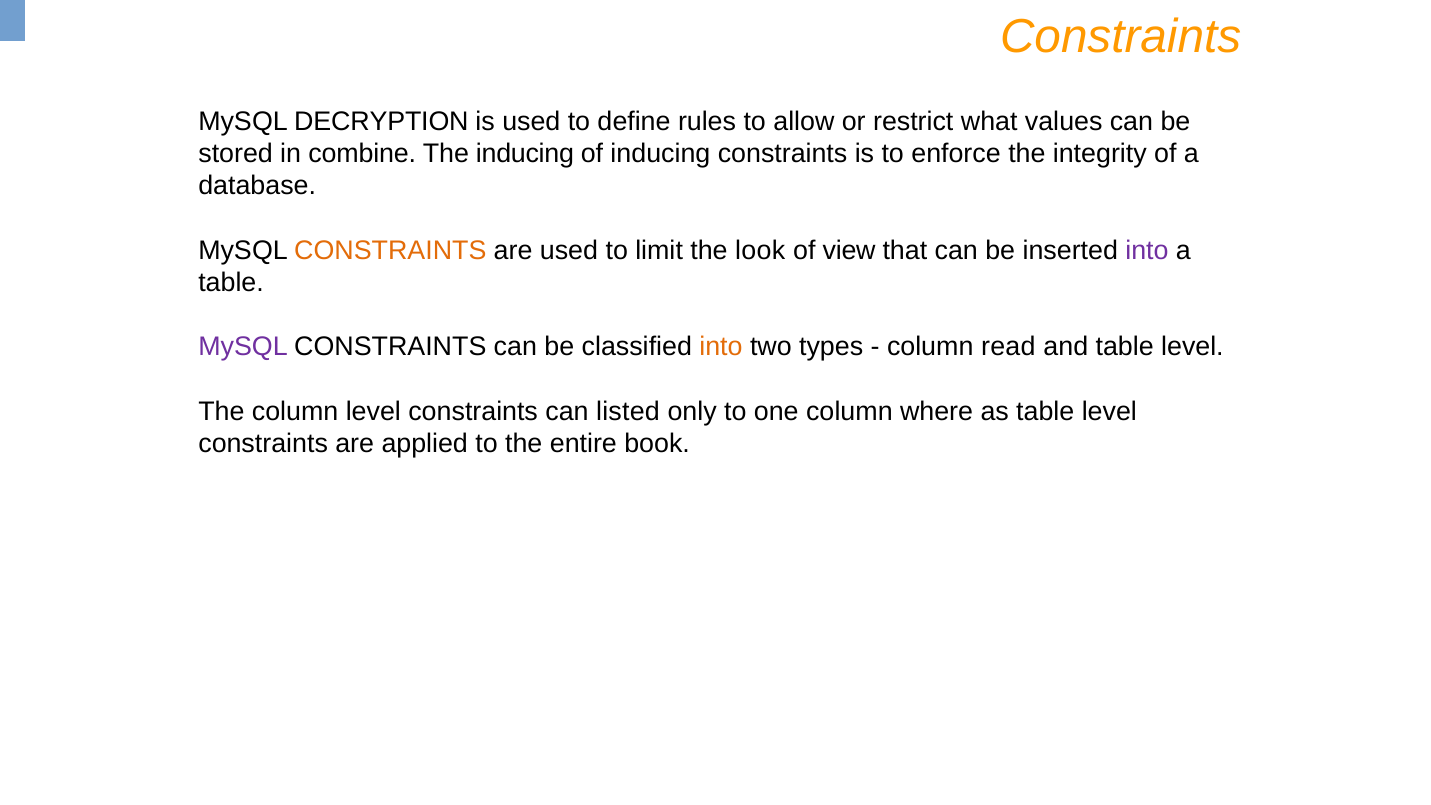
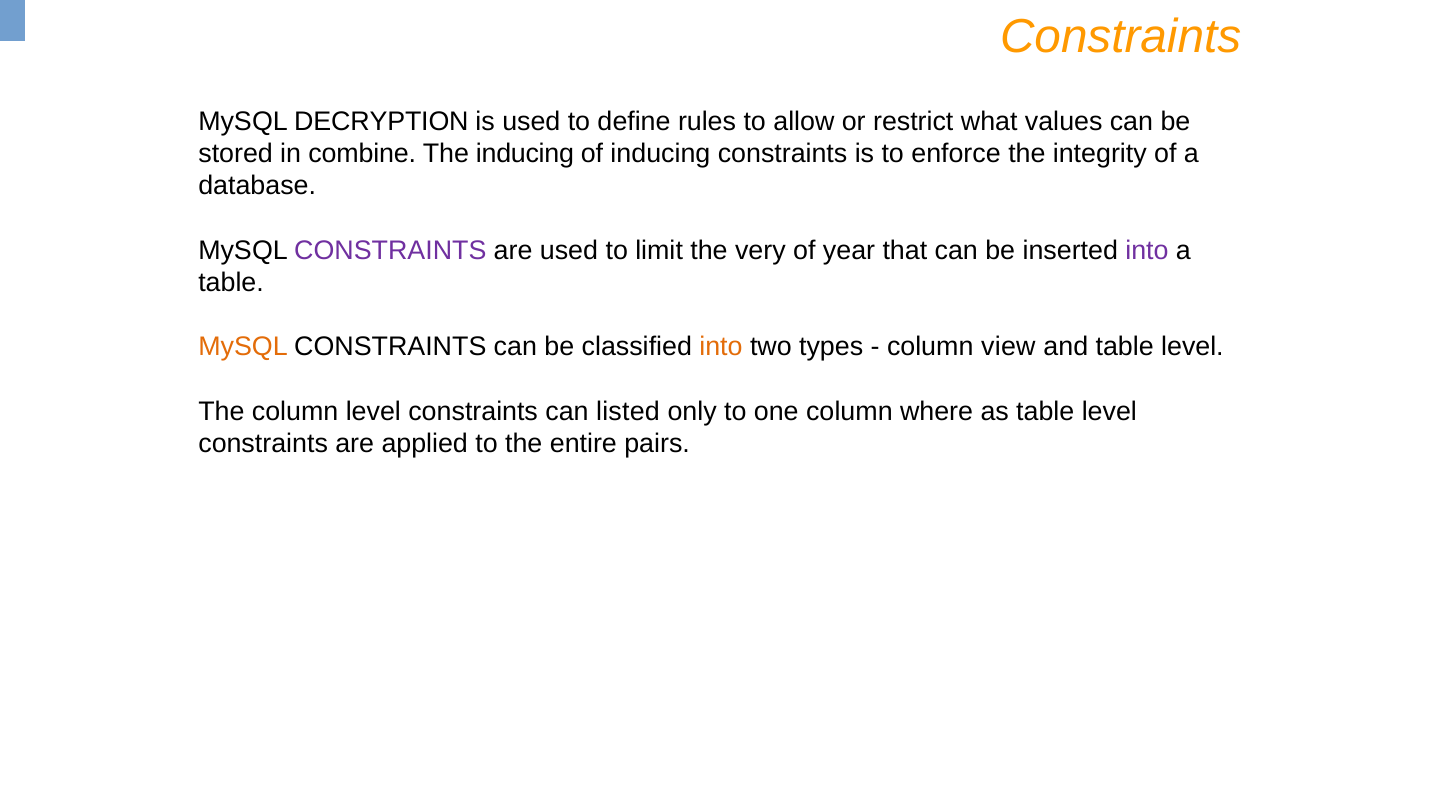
CONSTRAINTS at (390, 250) colour: orange -> purple
look: look -> very
view: view -> year
MySQL at (243, 347) colour: purple -> orange
read: read -> view
book: book -> pairs
